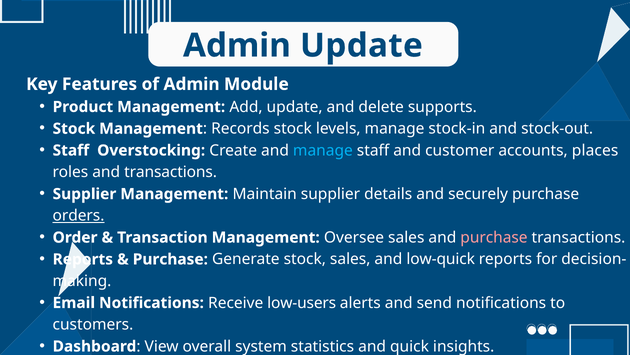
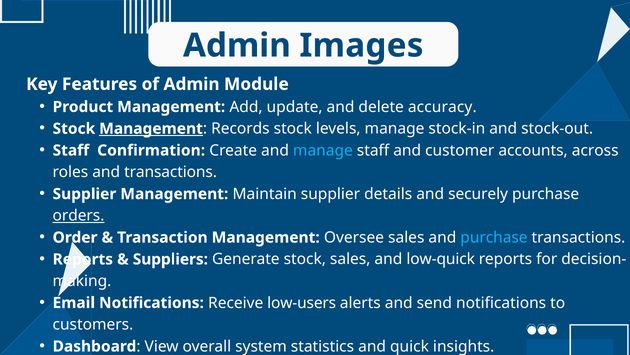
Admin Update: Update -> Images
supports: supports -> accuracy
Management at (151, 128) underline: none -> present
Overstocking: Overstocking -> Confirmation
places: places -> across
purchase at (494, 237) colour: pink -> light blue
Purchase at (170, 259): Purchase -> Suppliers
